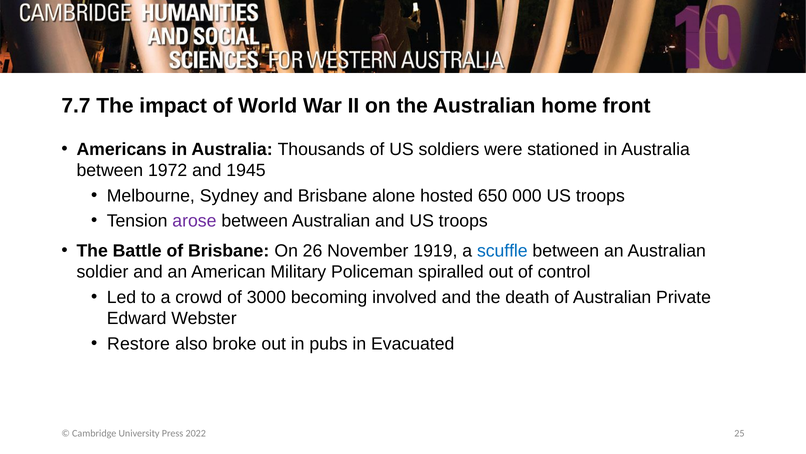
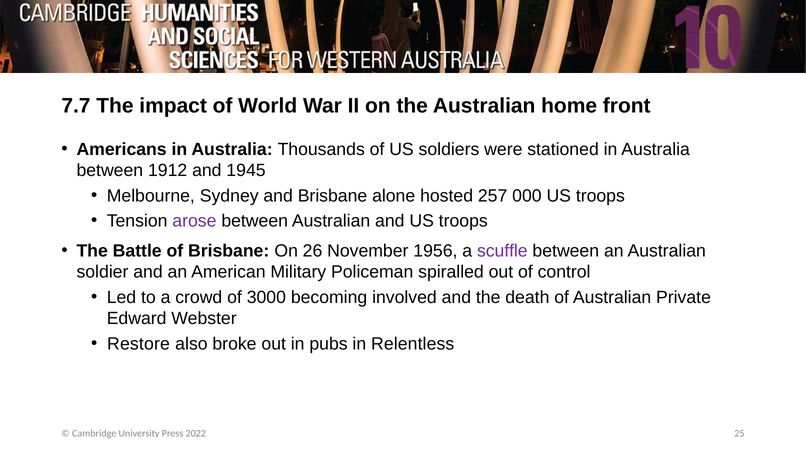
1972: 1972 -> 1912
650: 650 -> 257
1919: 1919 -> 1956
scuffle colour: blue -> purple
Evacuated: Evacuated -> Relentless
